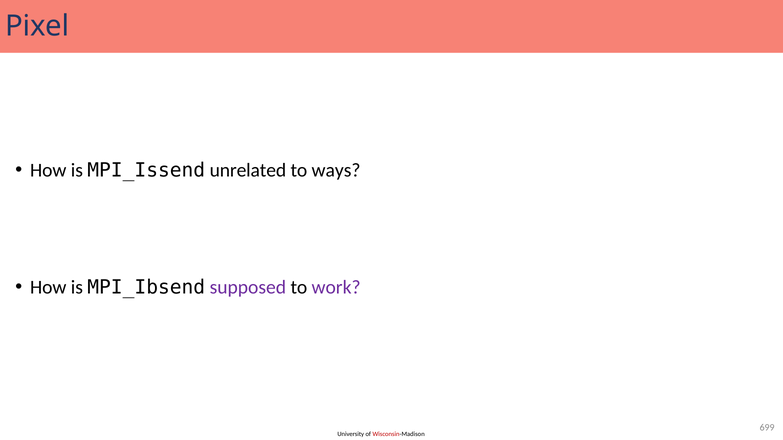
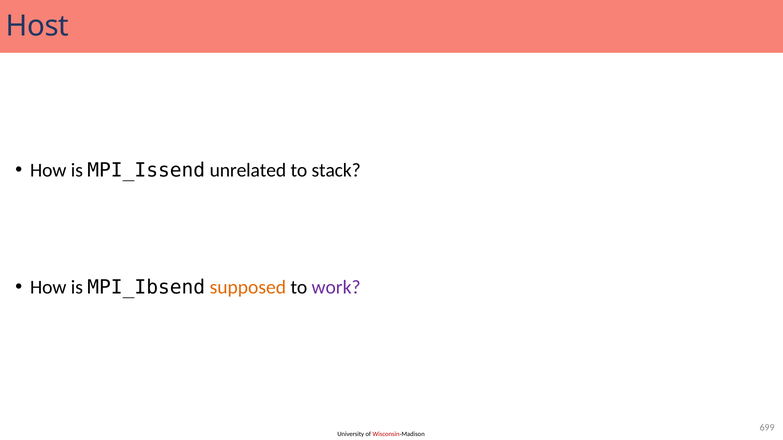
Pixel: Pixel -> Host
ways: ways -> stack
supposed colour: purple -> orange
